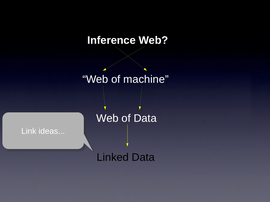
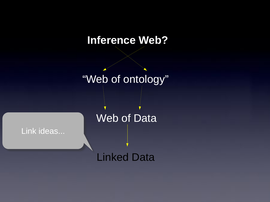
machine: machine -> ontology
